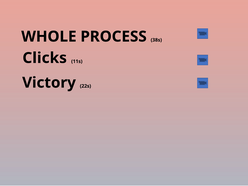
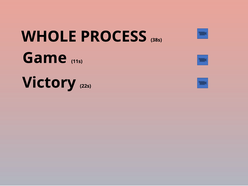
Clicks: Clicks -> Game
